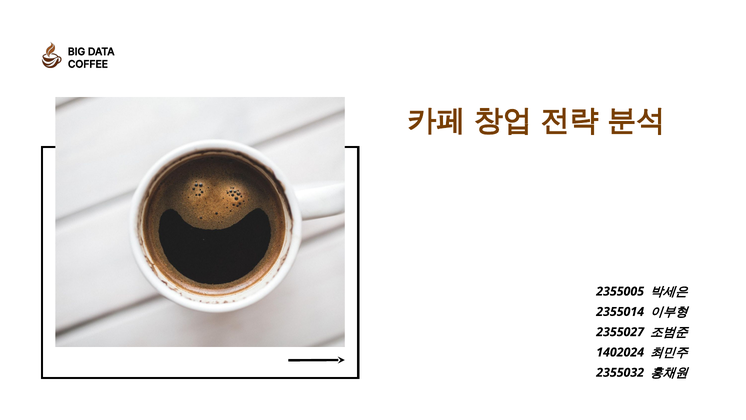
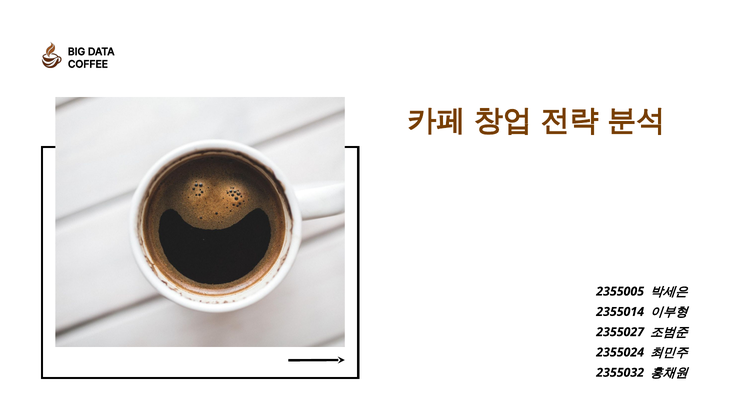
1402024: 1402024 -> 2355024
